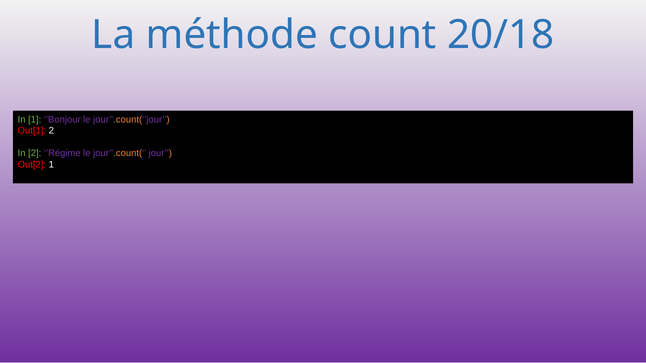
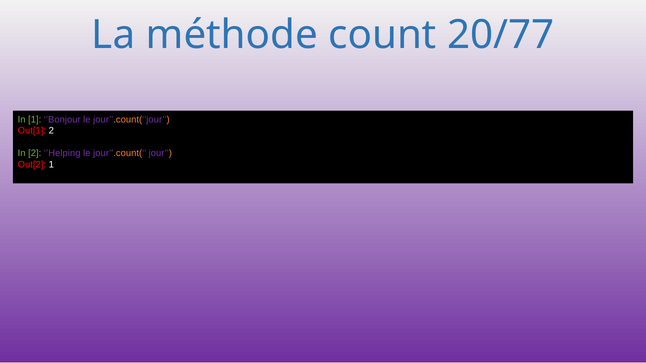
20/18: 20/18 -> 20/77
’Régime: ’Régime -> ’Helping
